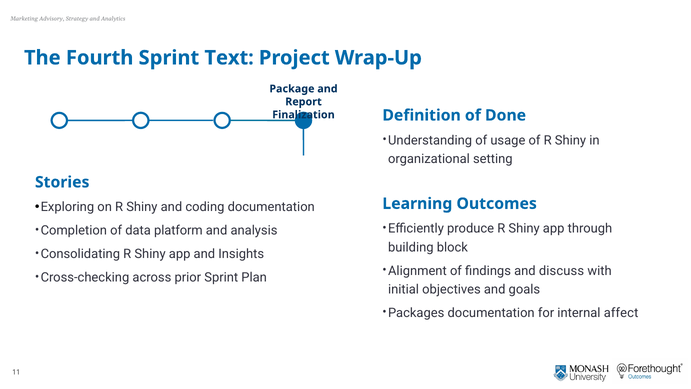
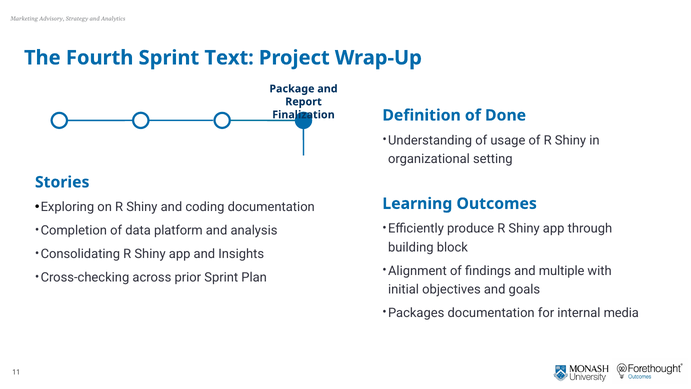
discuss: discuss -> multiple
affect: affect -> media
